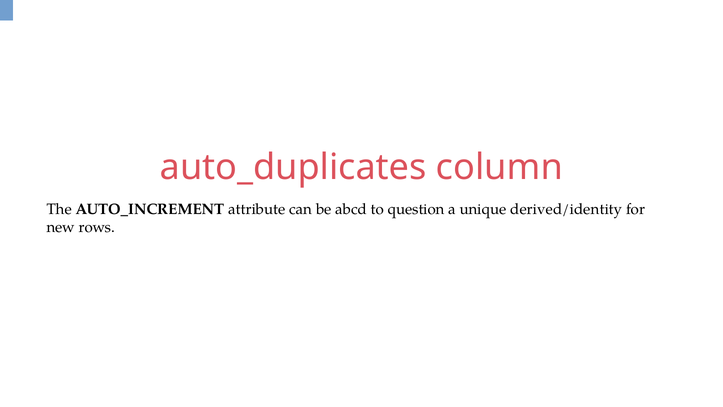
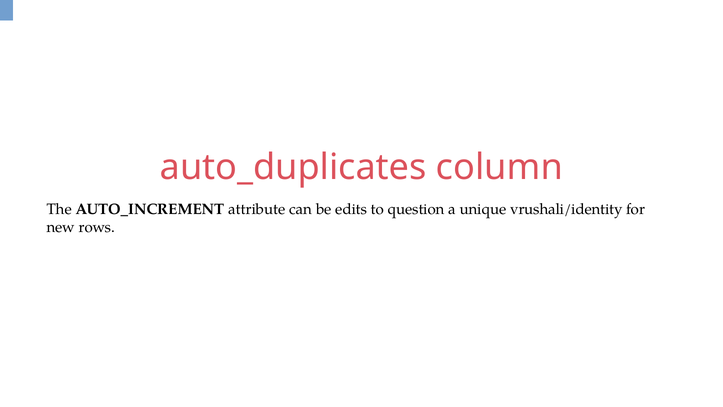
abcd: abcd -> edits
derived/identity: derived/identity -> vrushali/identity
